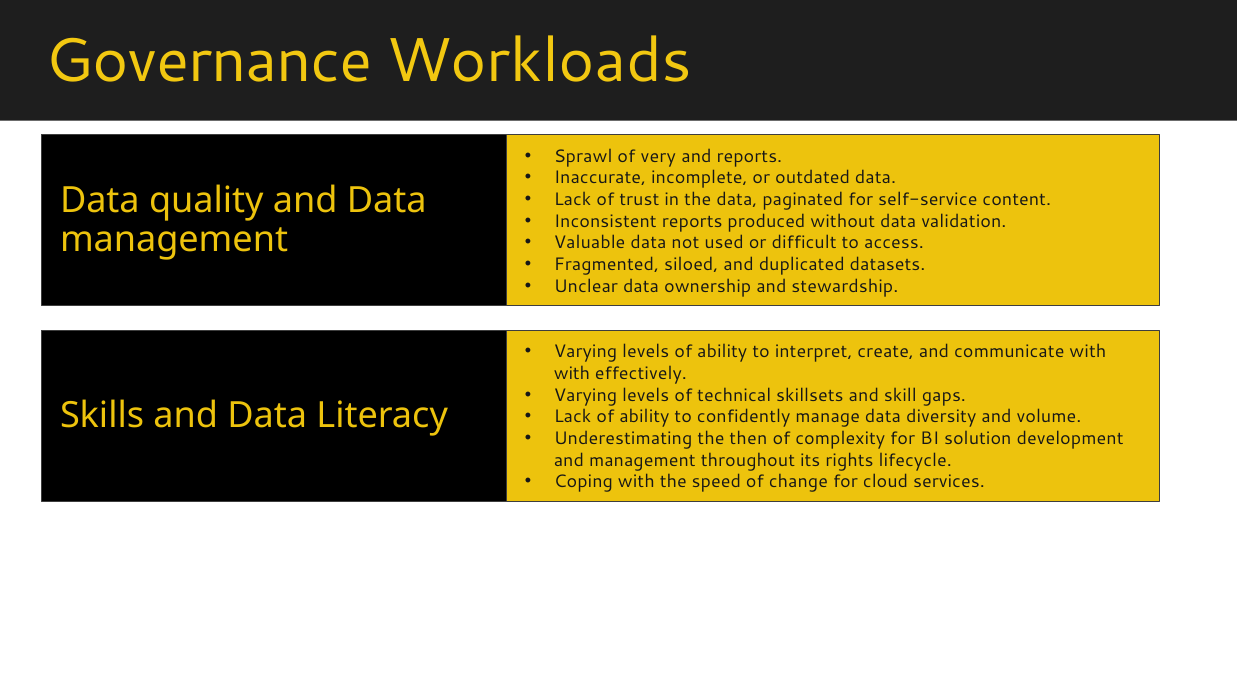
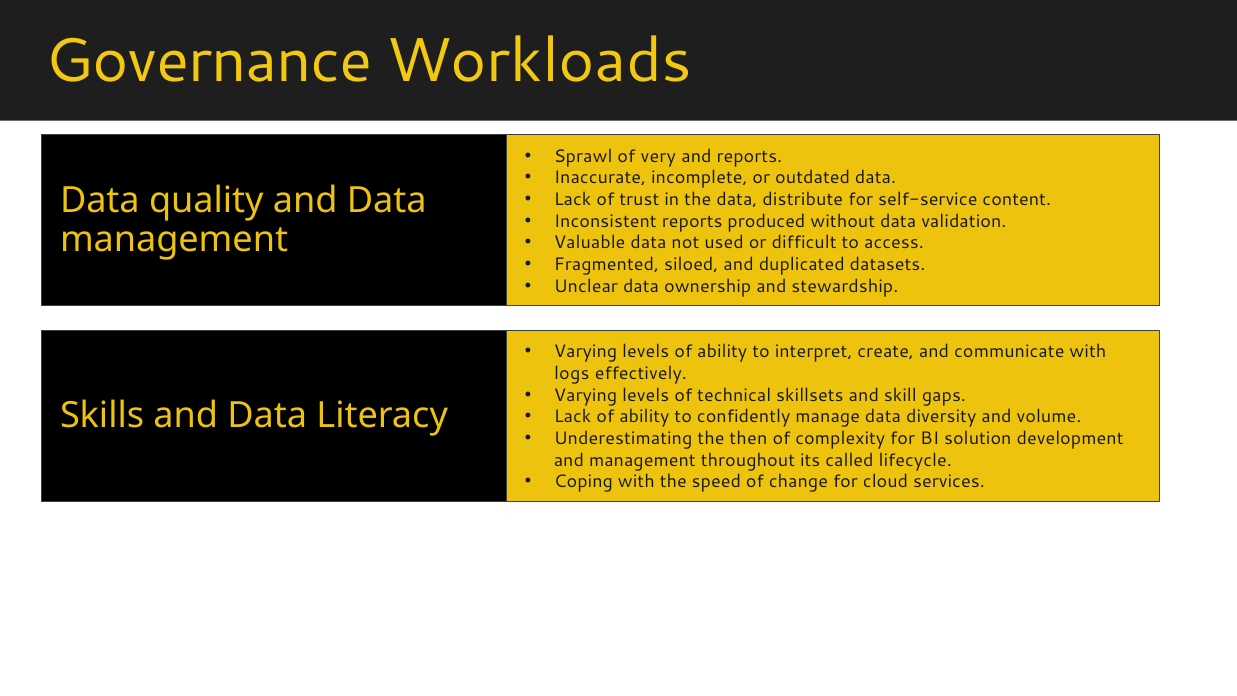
paginated: paginated -> distribute
with at (572, 374): with -> logs
rights: rights -> called
